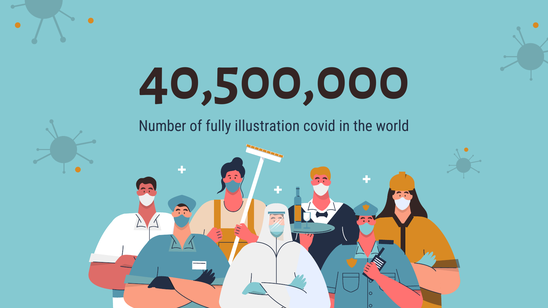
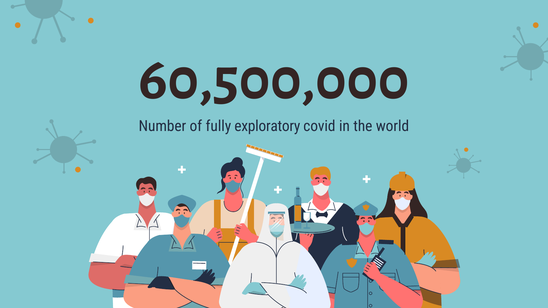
40,500,000: 40,500,000 -> 60,500,000
illustration: illustration -> exploratory
